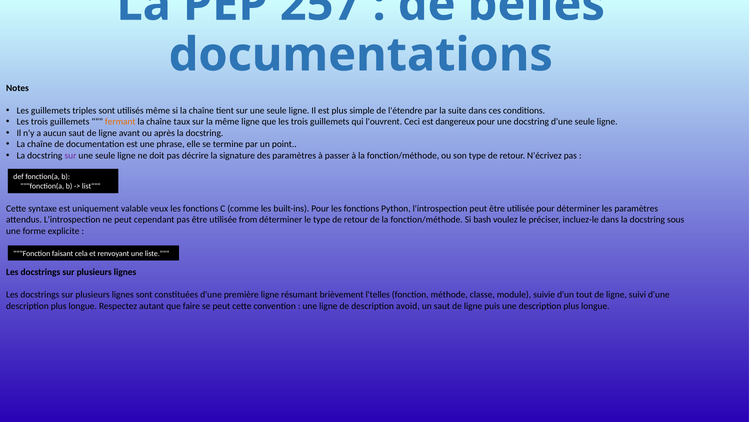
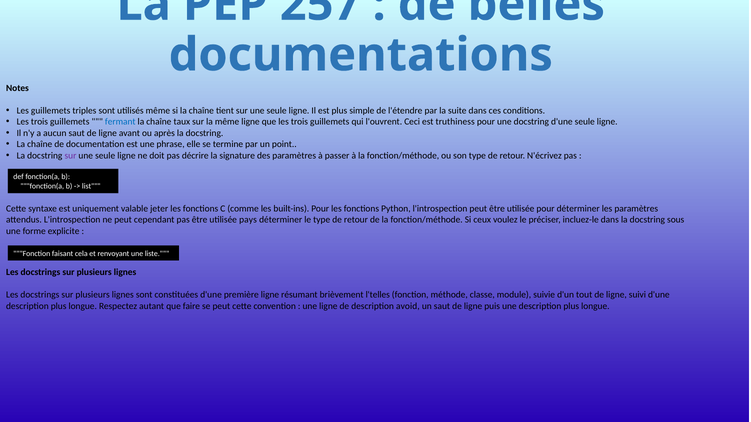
fermant colour: orange -> blue
dangereux: dangereux -> truthiness
veux: veux -> jeter
from: from -> pays
bash: bash -> ceux
